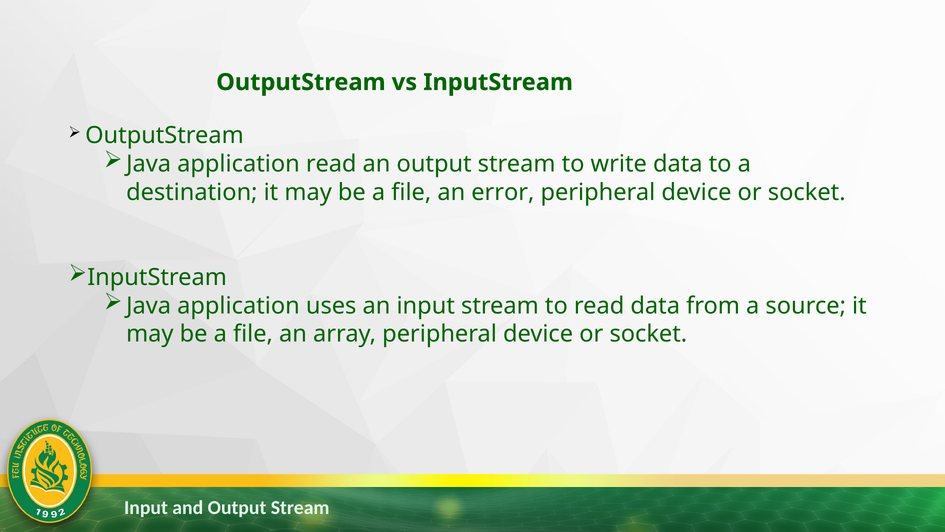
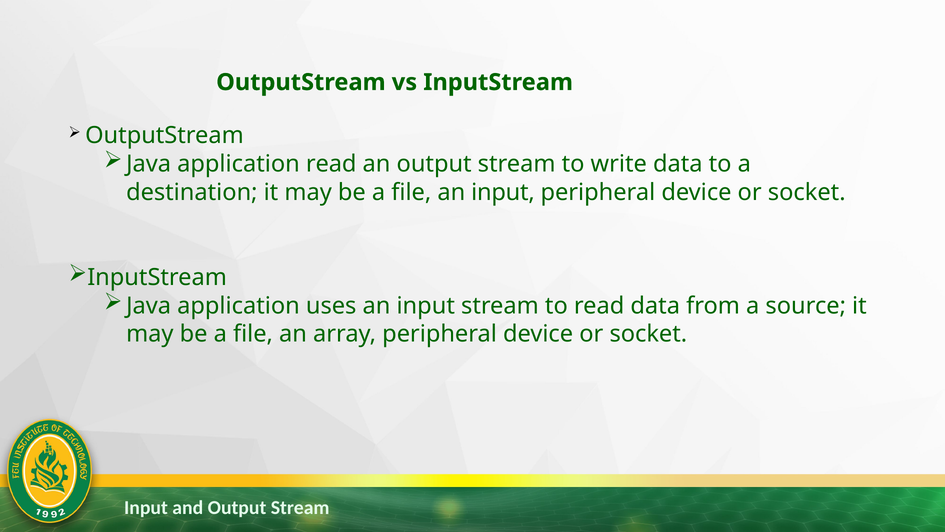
file an error: error -> input
